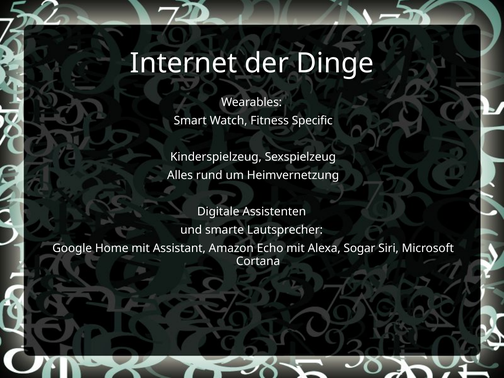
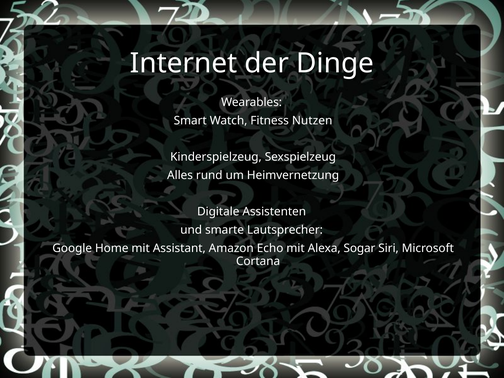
Specific: Specific -> Nutzen
